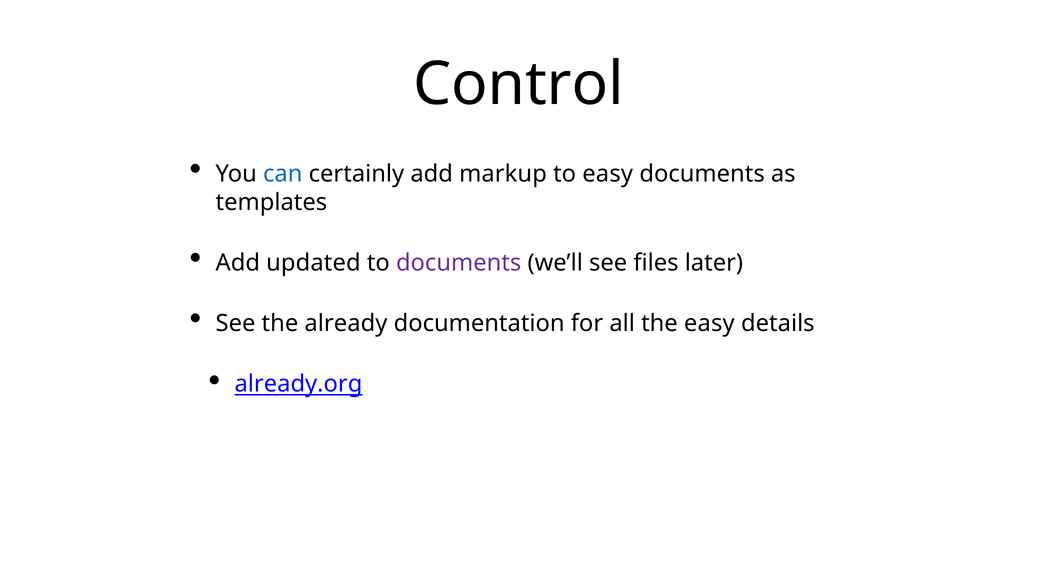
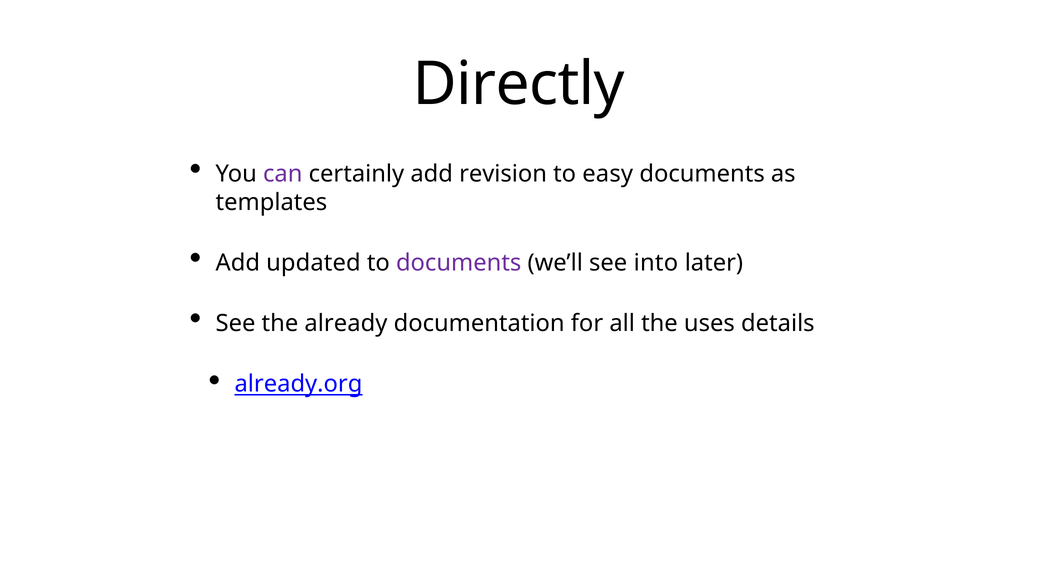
Control: Control -> Directly
can colour: blue -> purple
markup: markup -> revision
files: files -> into
the easy: easy -> uses
